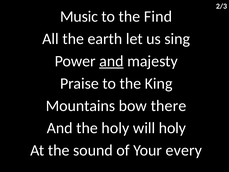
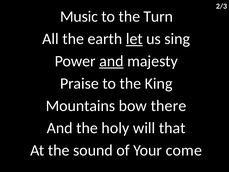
Find: Find -> Turn
let underline: none -> present
will holy: holy -> that
every: every -> come
